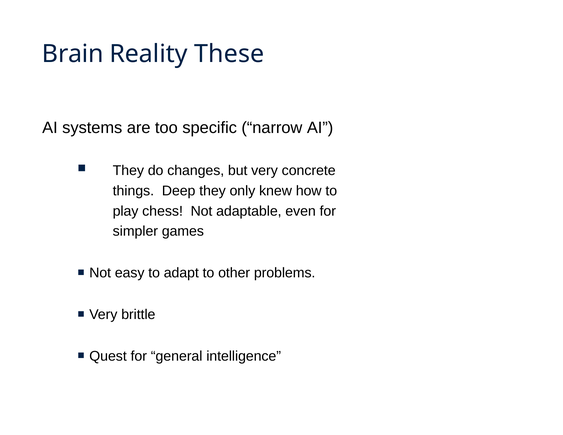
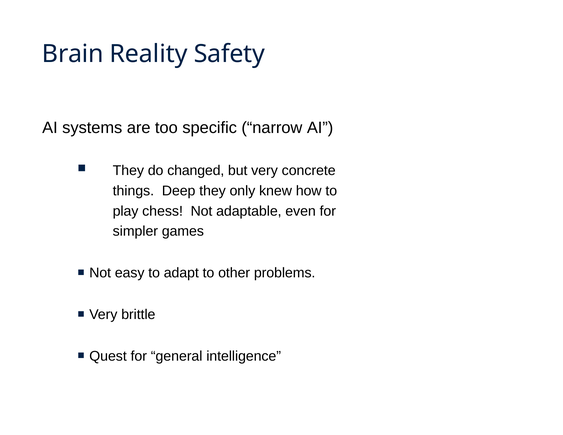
These: These -> Safety
changes: changes -> changed
